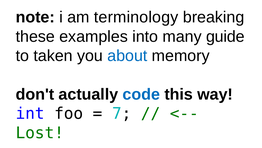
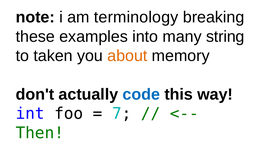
guide: guide -> string
about colour: blue -> orange
Lost: Lost -> Then
